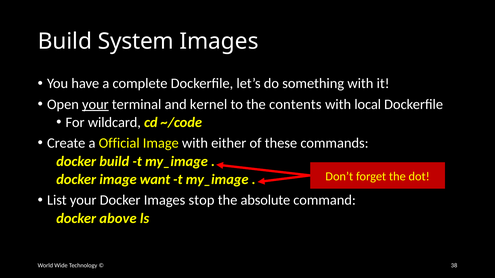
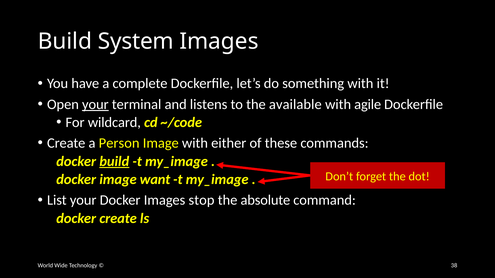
kernel: kernel -> listens
contents: contents -> available
local: local -> agile
Official: Official -> Person
build at (114, 162) underline: none -> present
docker above: above -> create
